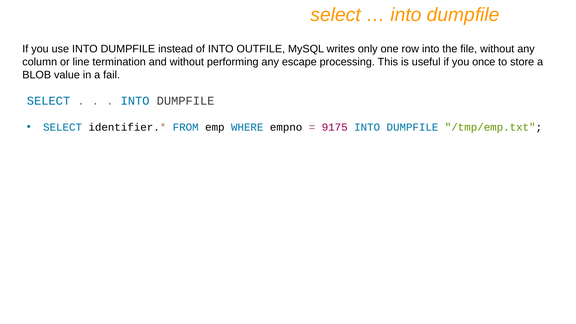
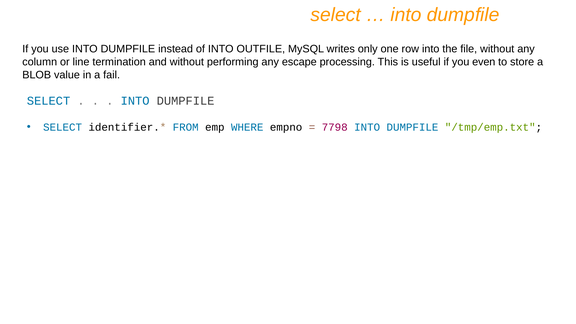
once: once -> even
9175: 9175 -> 7798
